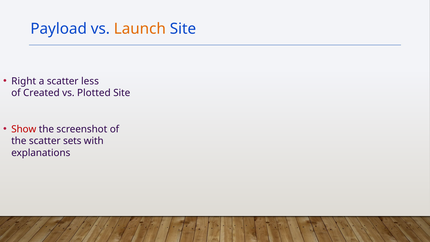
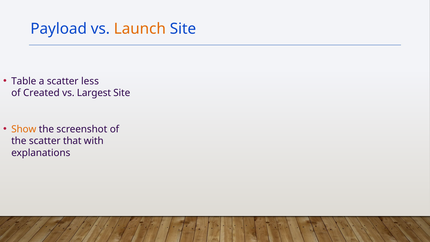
Right: Right -> Table
Plotted: Plotted -> Largest
Show colour: red -> orange
sets: sets -> that
